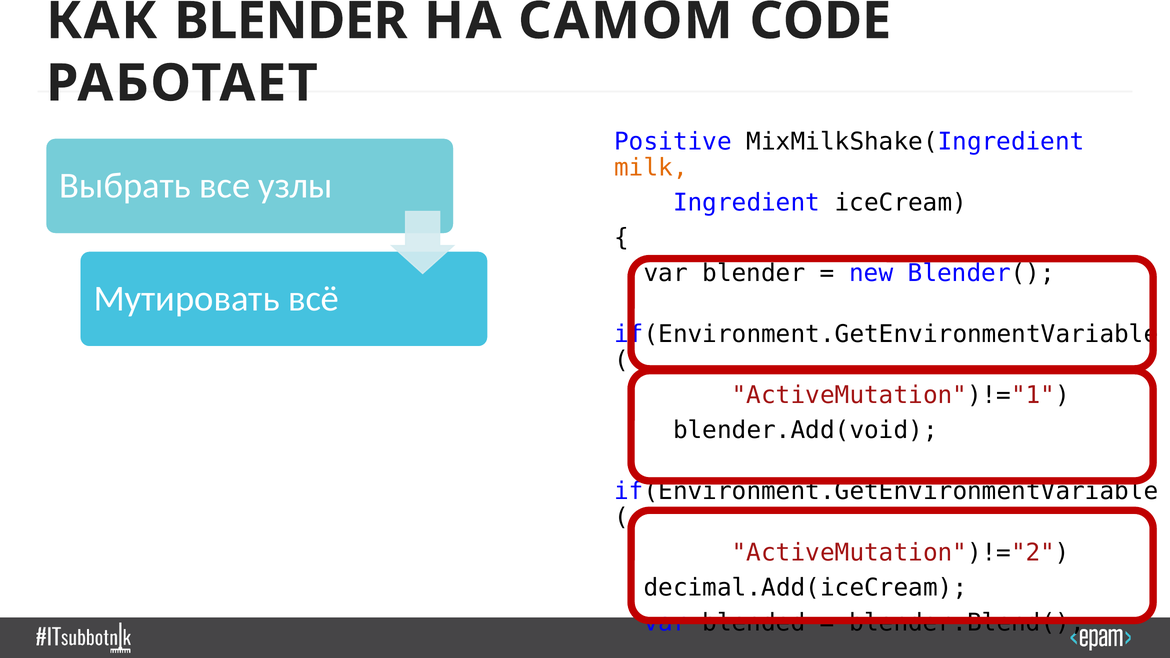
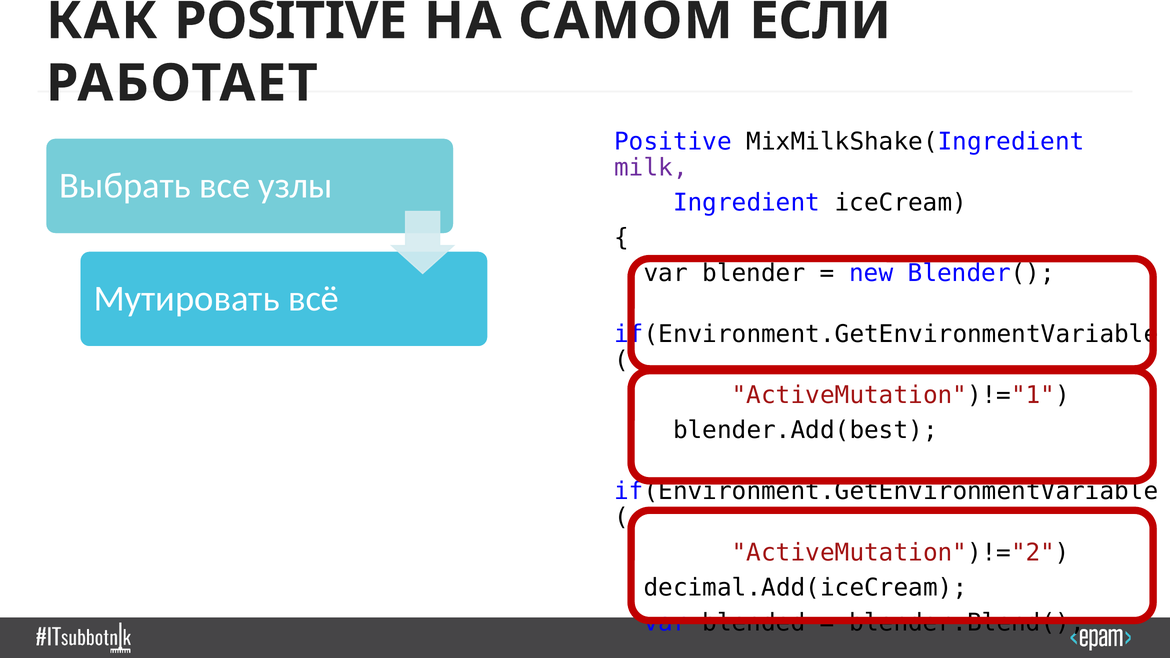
КАК BLENDER: BLENDER -> POSITIVE
CODE: CODE -> ЕСЛИ
milk colour: orange -> purple
blender.Add(void: blender.Add(void -> blender.Add(best
